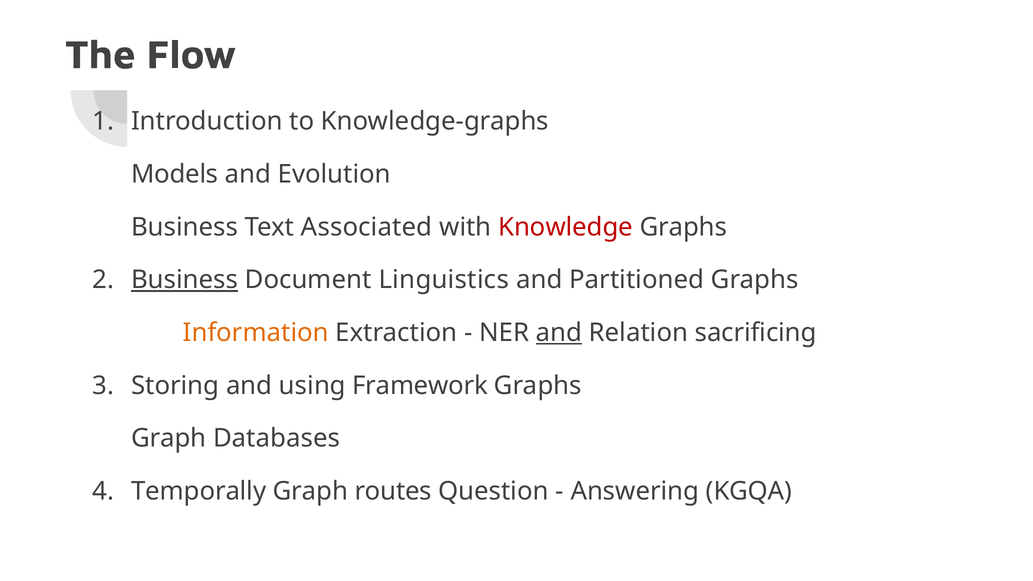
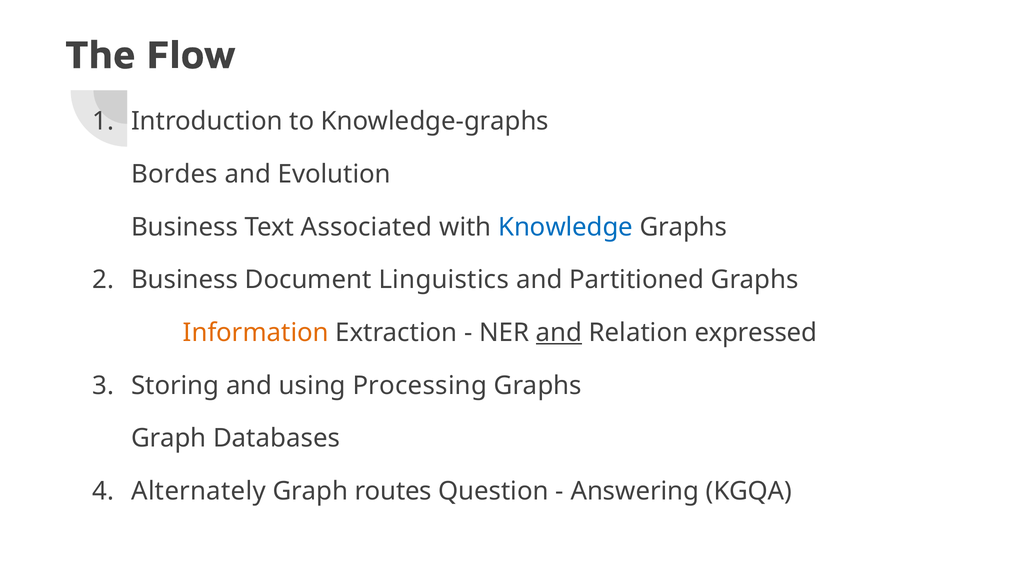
Models: Models -> Bordes
Knowledge colour: red -> blue
Business at (185, 280) underline: present -> none
sacrificing: sacrificing -> expressed
Framework: Framework -> Processing
Temporally: Temporally -> Alternately
